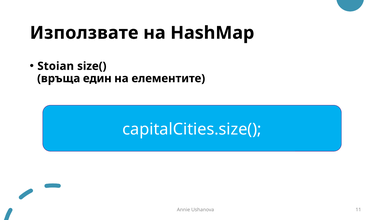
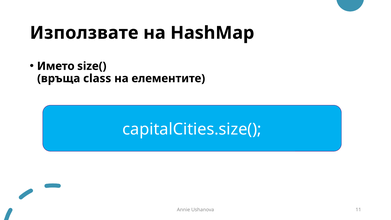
Stoian: Stoian -> Името
един: един -> class
